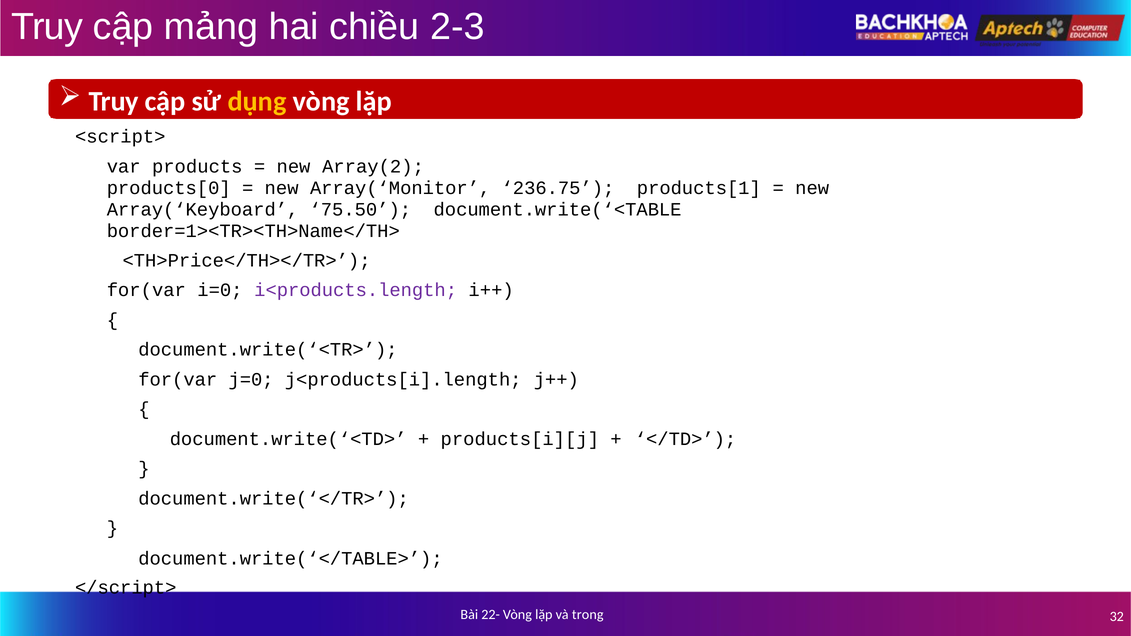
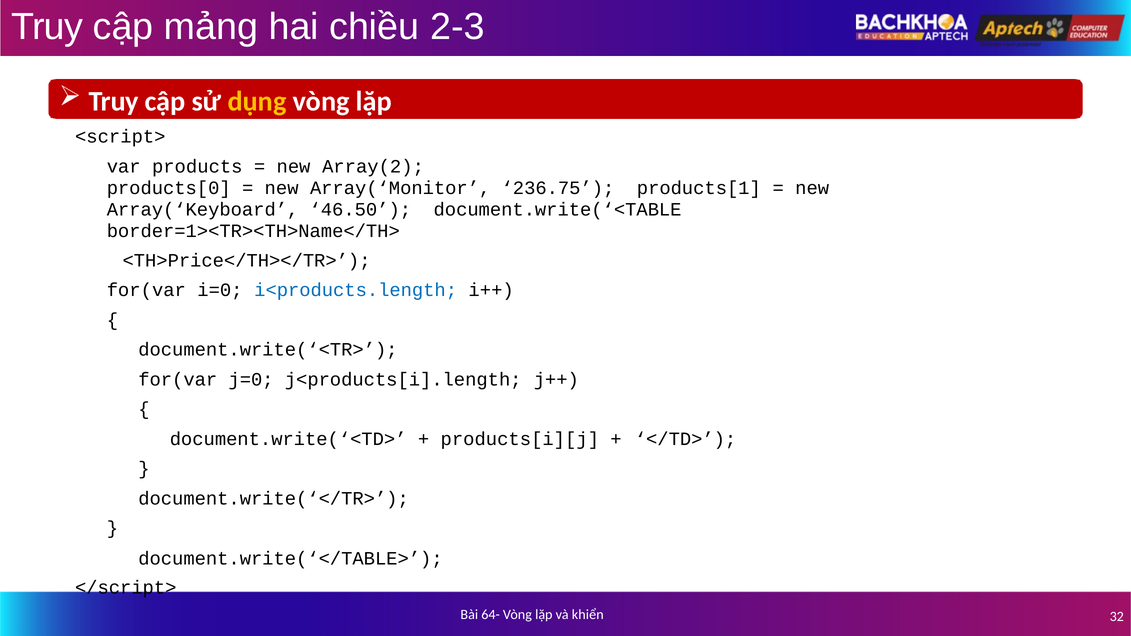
75.50: 75.50 -> 46.50
i<products.length colour: purple -> blue
22-: 22- -> 64-
trong: trong -> khiển
